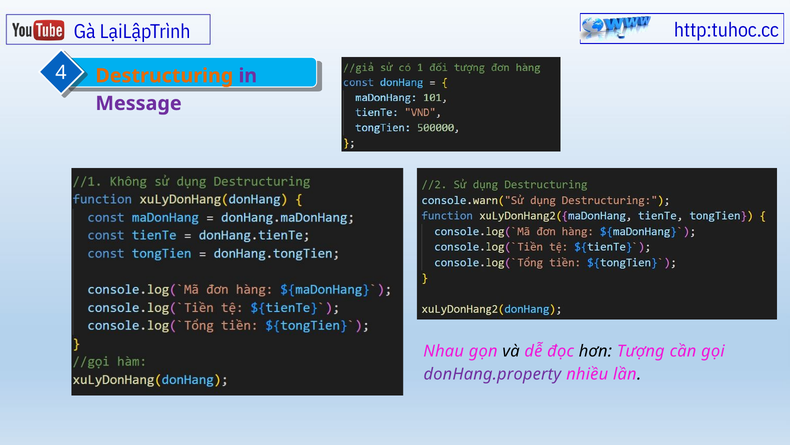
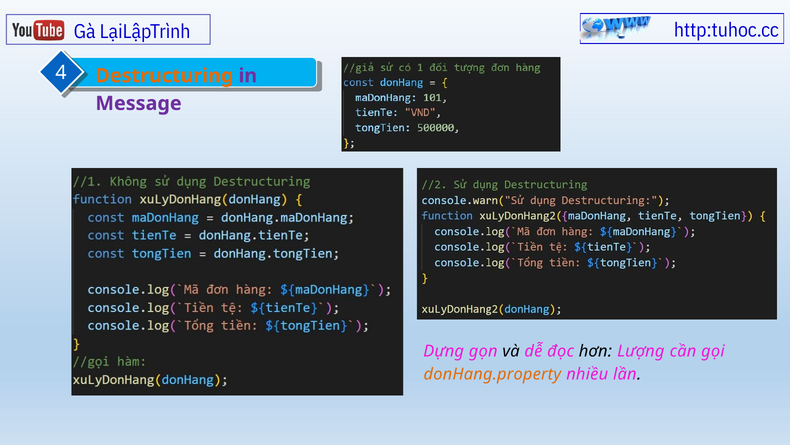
Nhau: Nhau -> Dựng
Tượng: Tượng -> Lượng
donHang.property colour: purple -> orange
